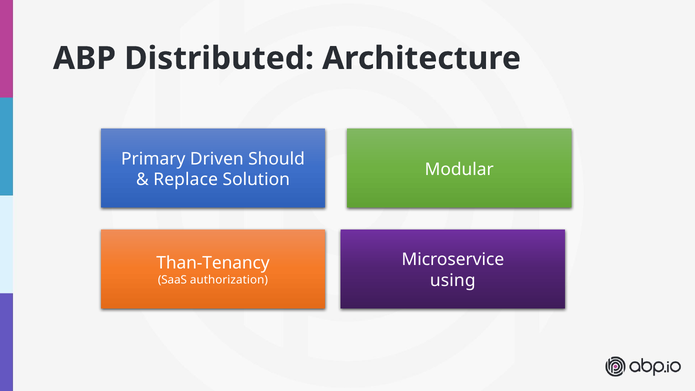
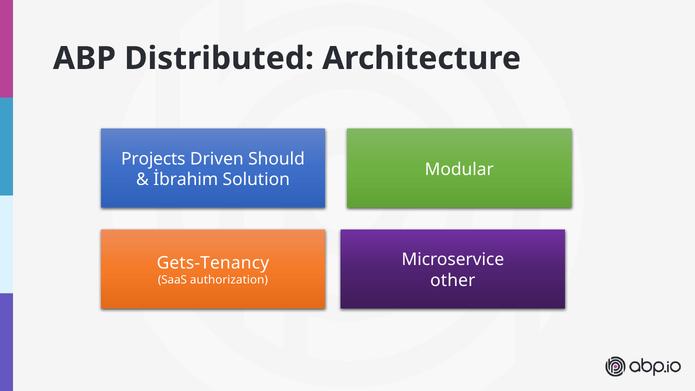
Primary: Primary -> Projects
Replace: Replace -> İbrahim
Than-Tenancy: Than-Tenancy -> Gets-Tenancy
using: using -> other
